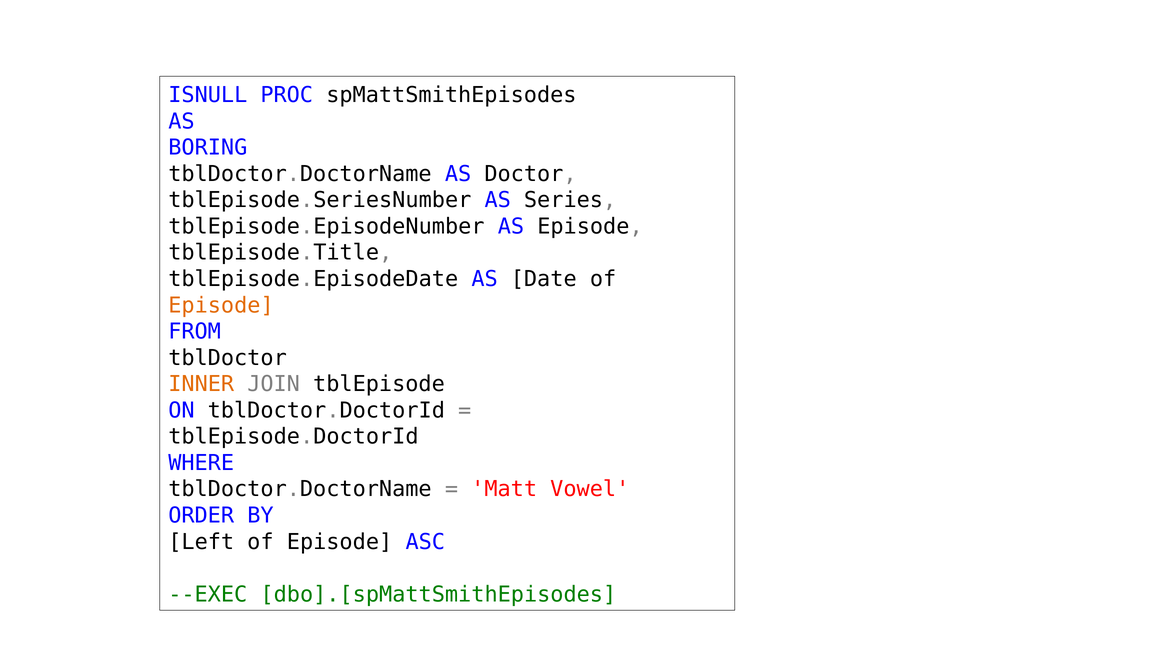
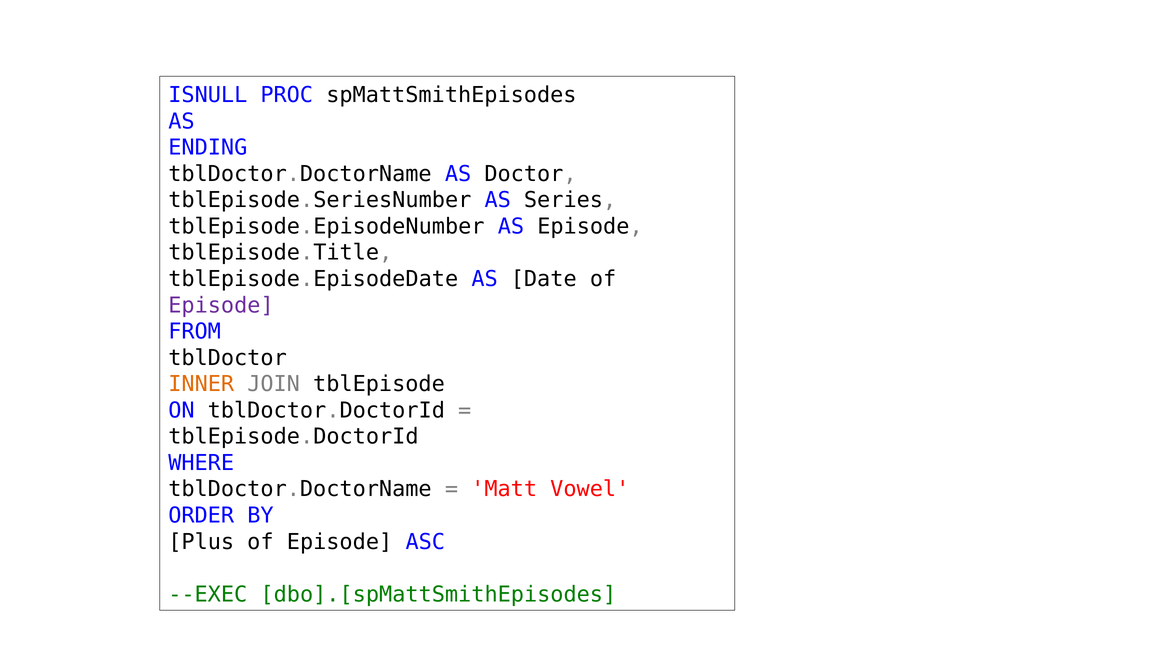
BORING: BORING -> ENDING
Episode at (221, 305) colour: orange -> purple
Left: Left -> Plus
